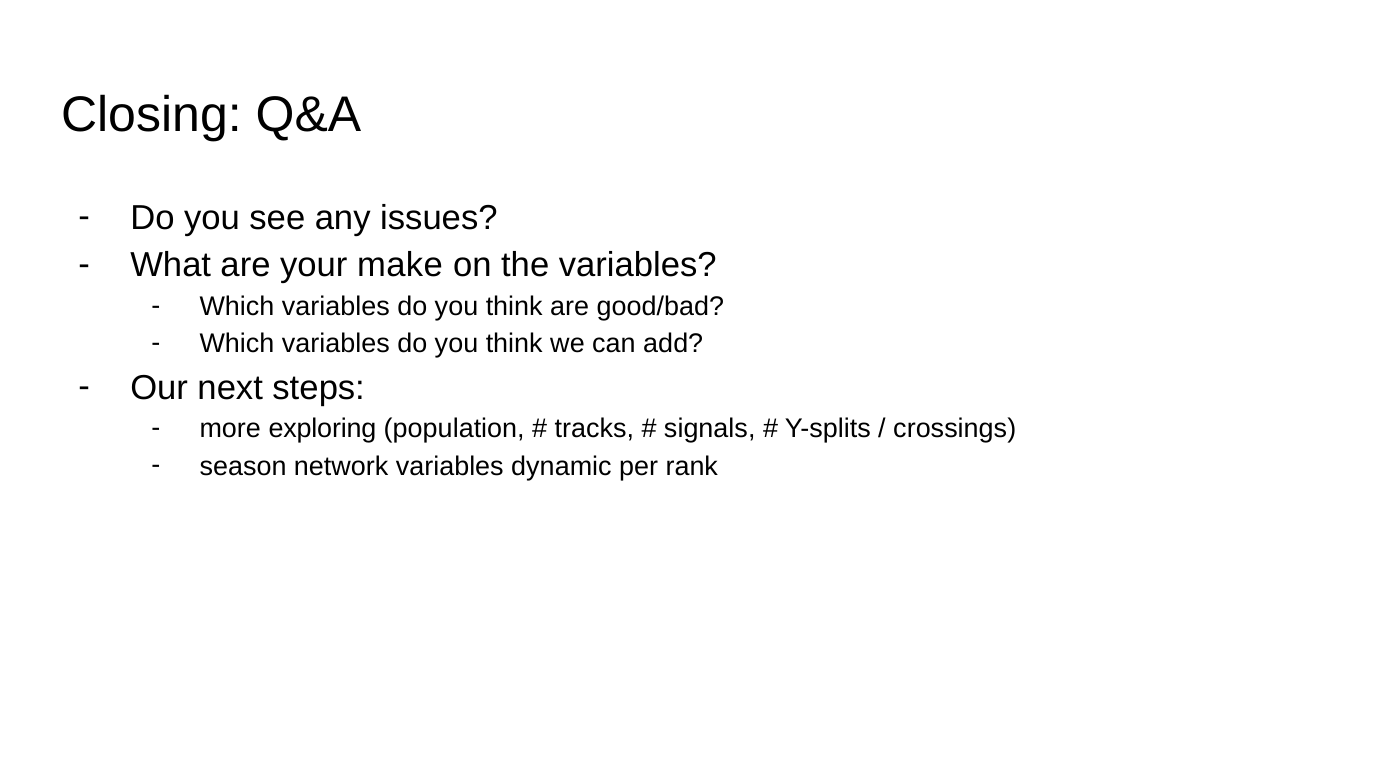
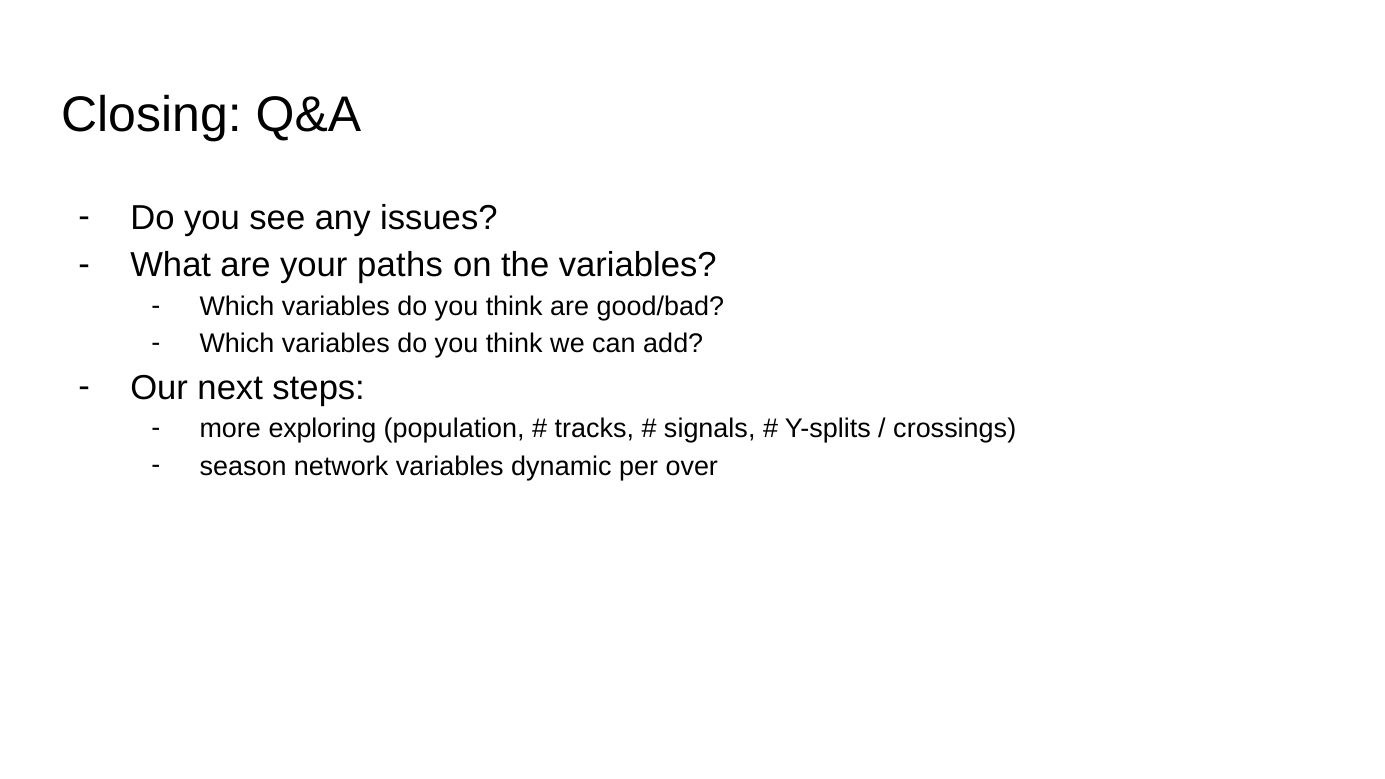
make: make -> paths
rank: rank -> over
